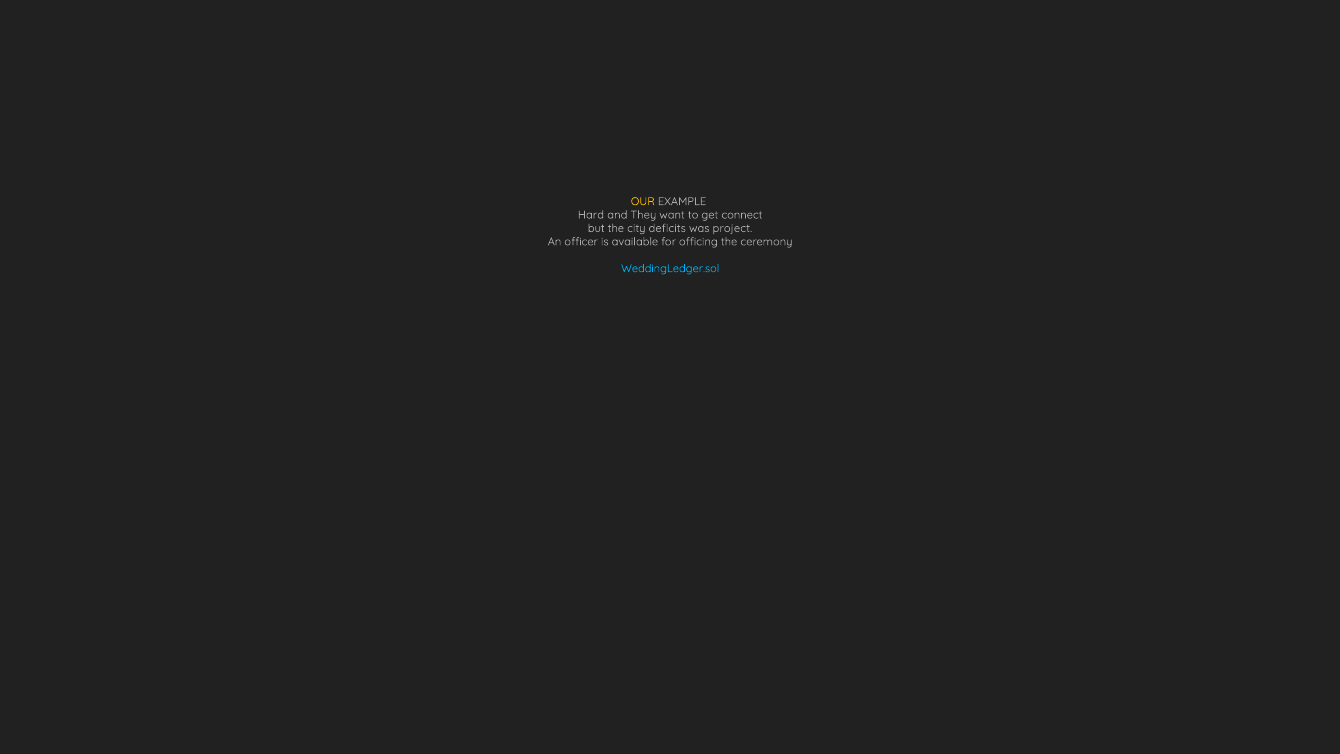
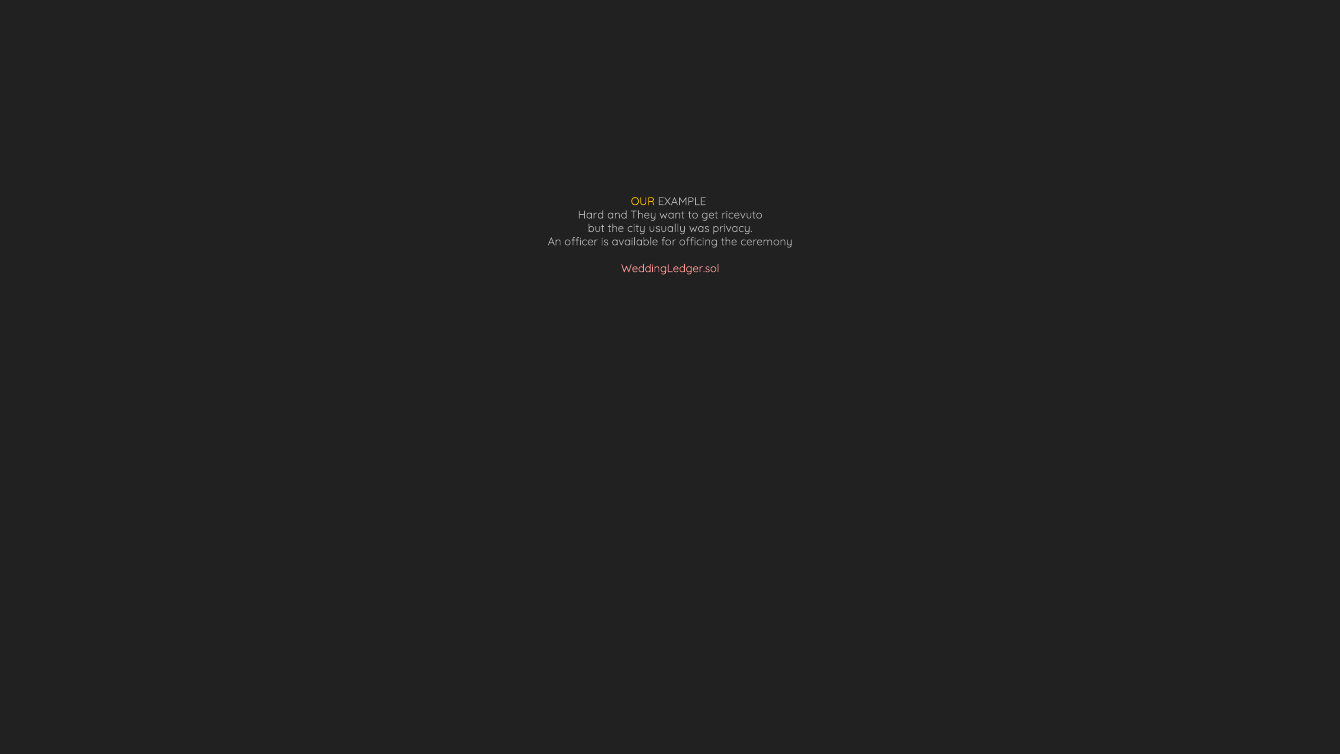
connect: connect -> ricevuto
deficits: deficits -> usually
project: project -> privacy
WeddingLedger.sol colour: light blue -> pink
